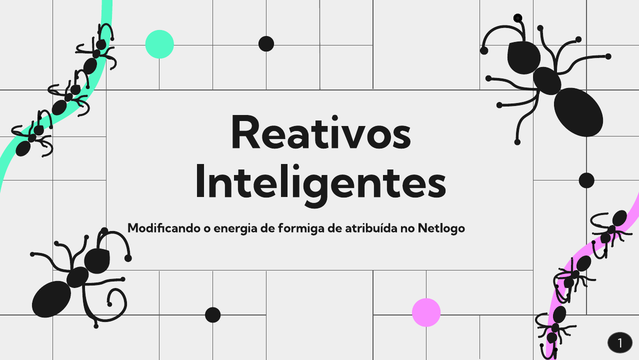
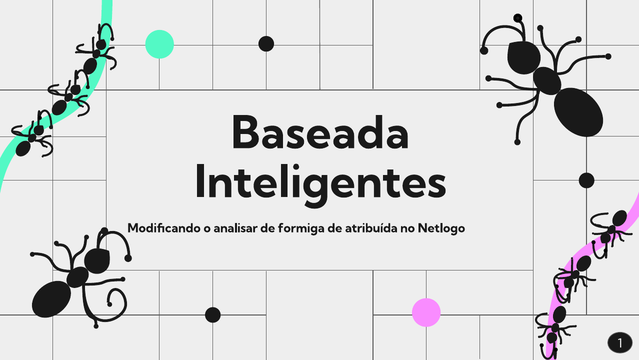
Reativos: Reativos -> Baseada
energia: energia -> analisar
